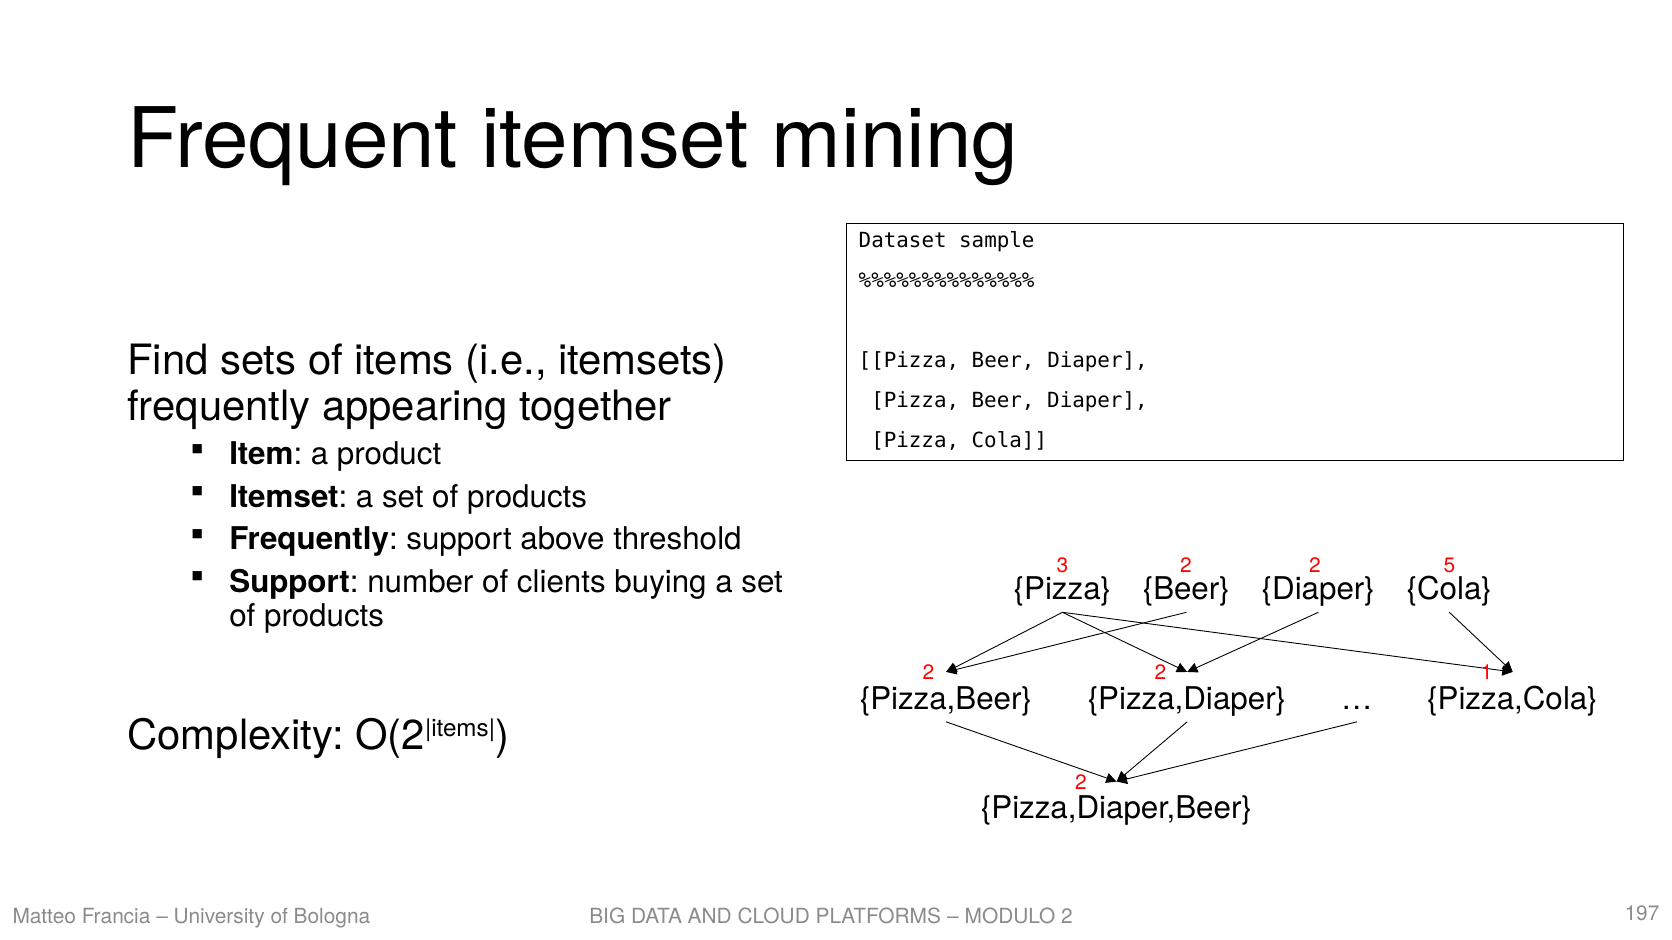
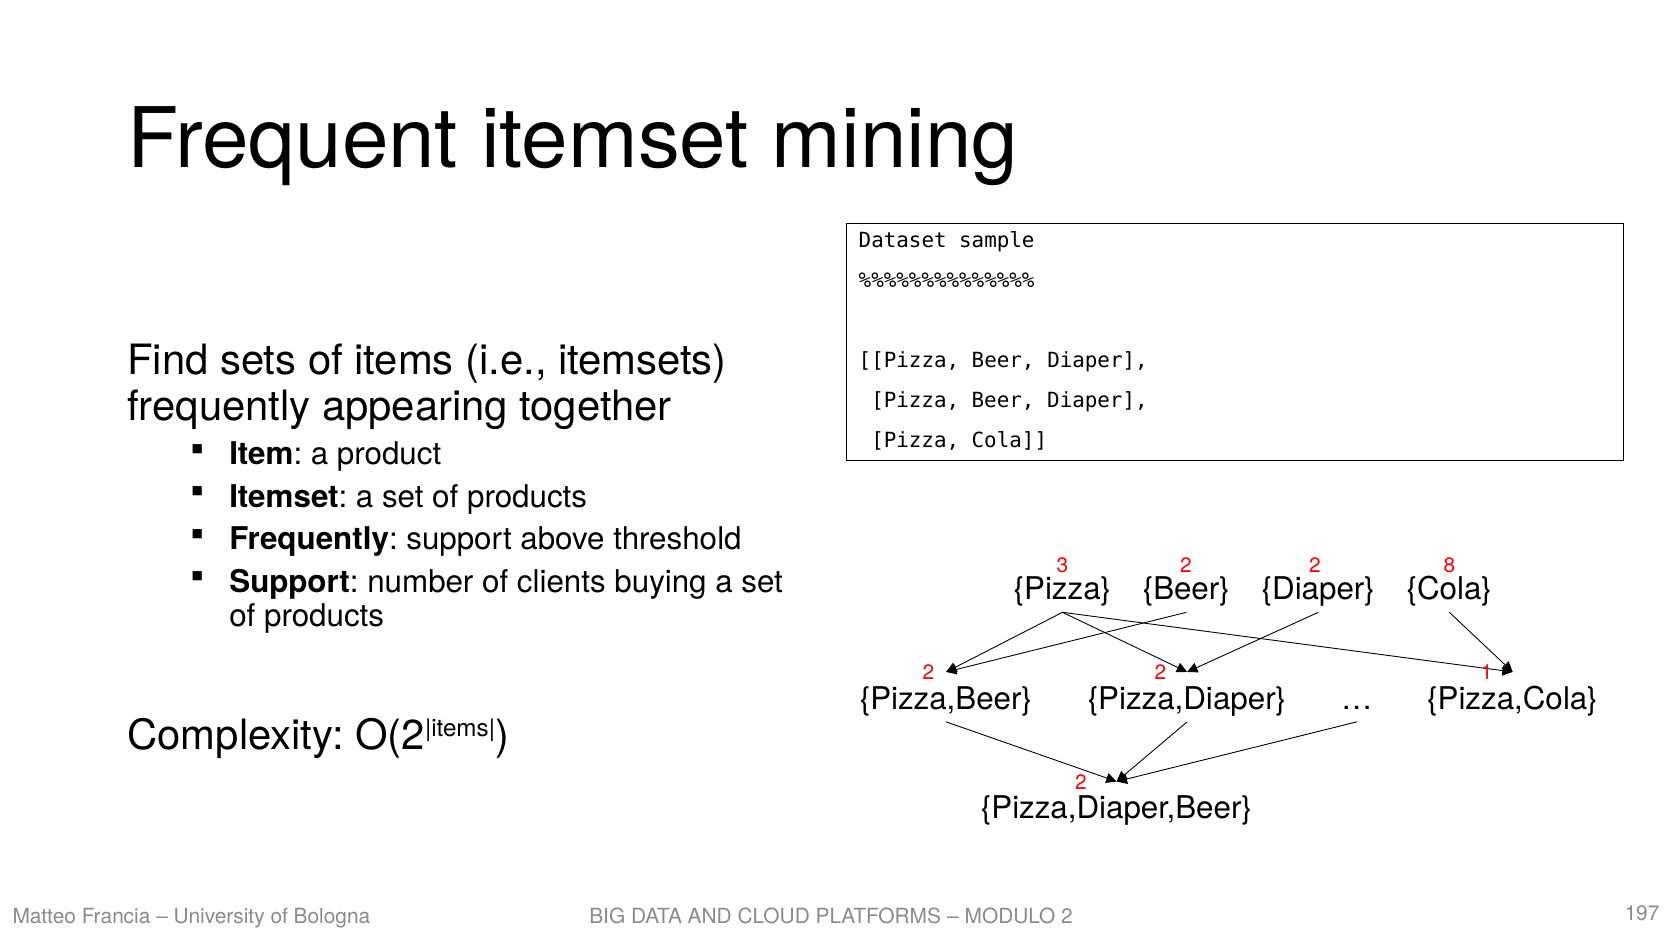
5: 5 -> 8
